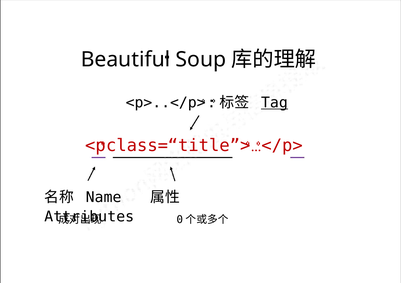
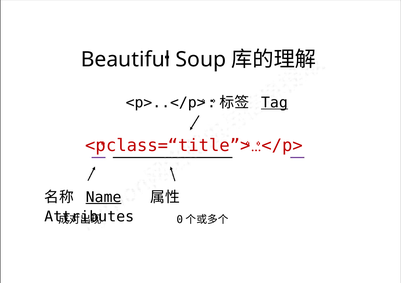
Name underline: none -> present
